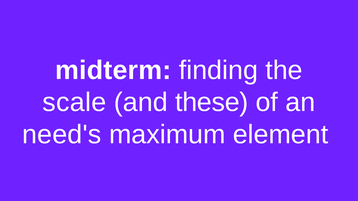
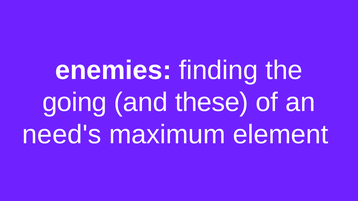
midterm: midterm -> enemies
scale: scale -> going
